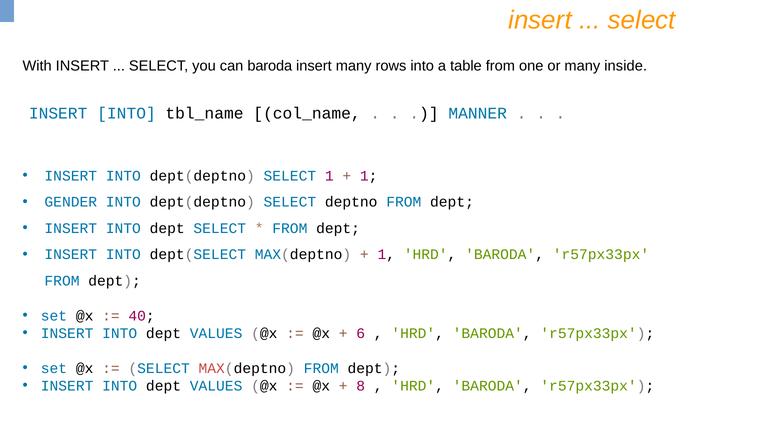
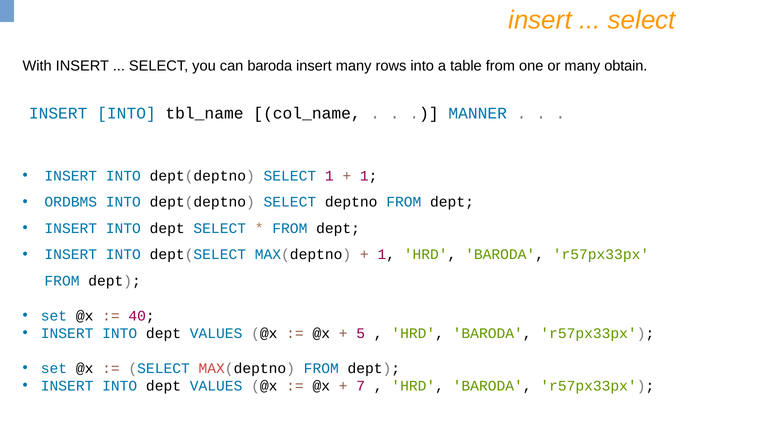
inside: inside -> obtain
GENDER: GENDER -> ORDBMS
6: 6 -> 5
8: 8 -> 7
